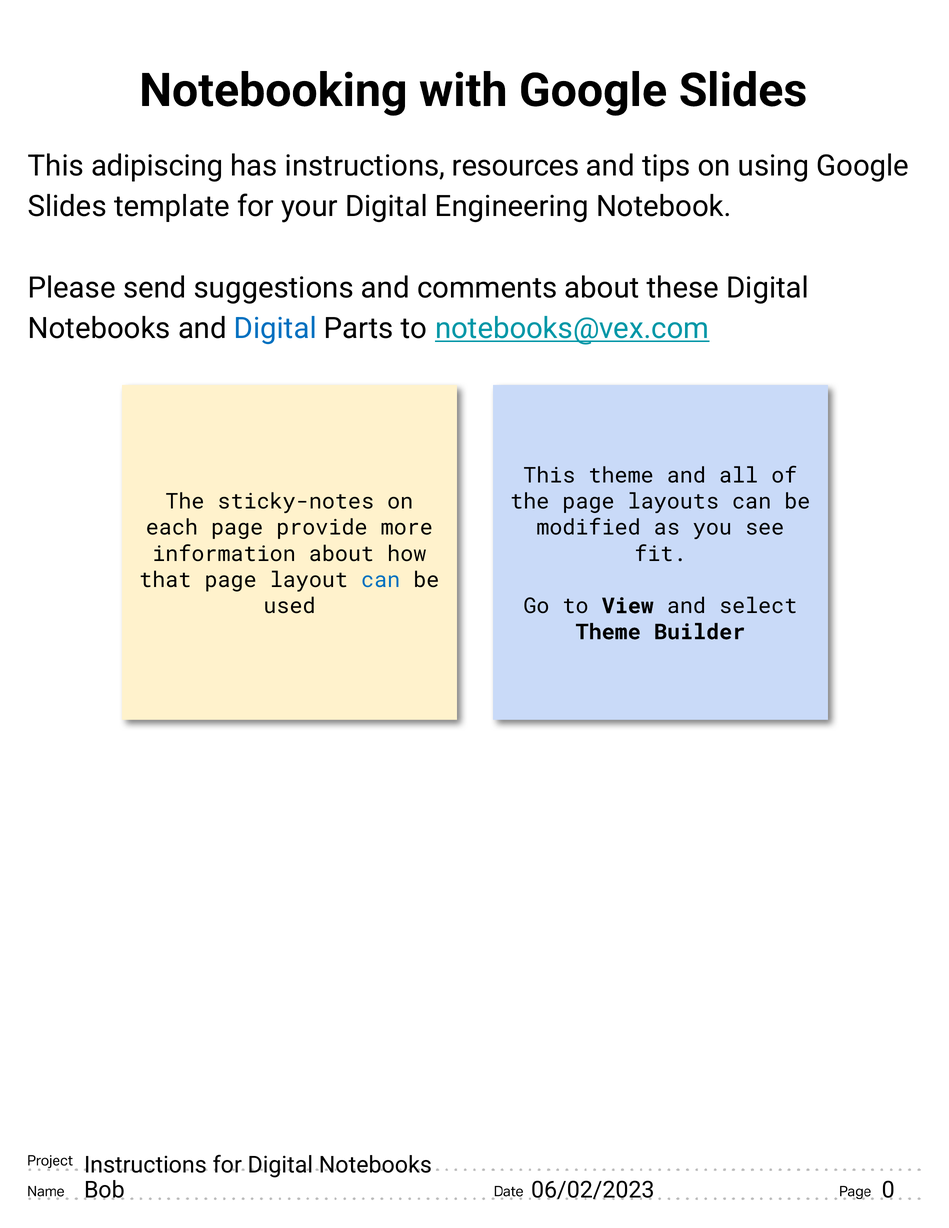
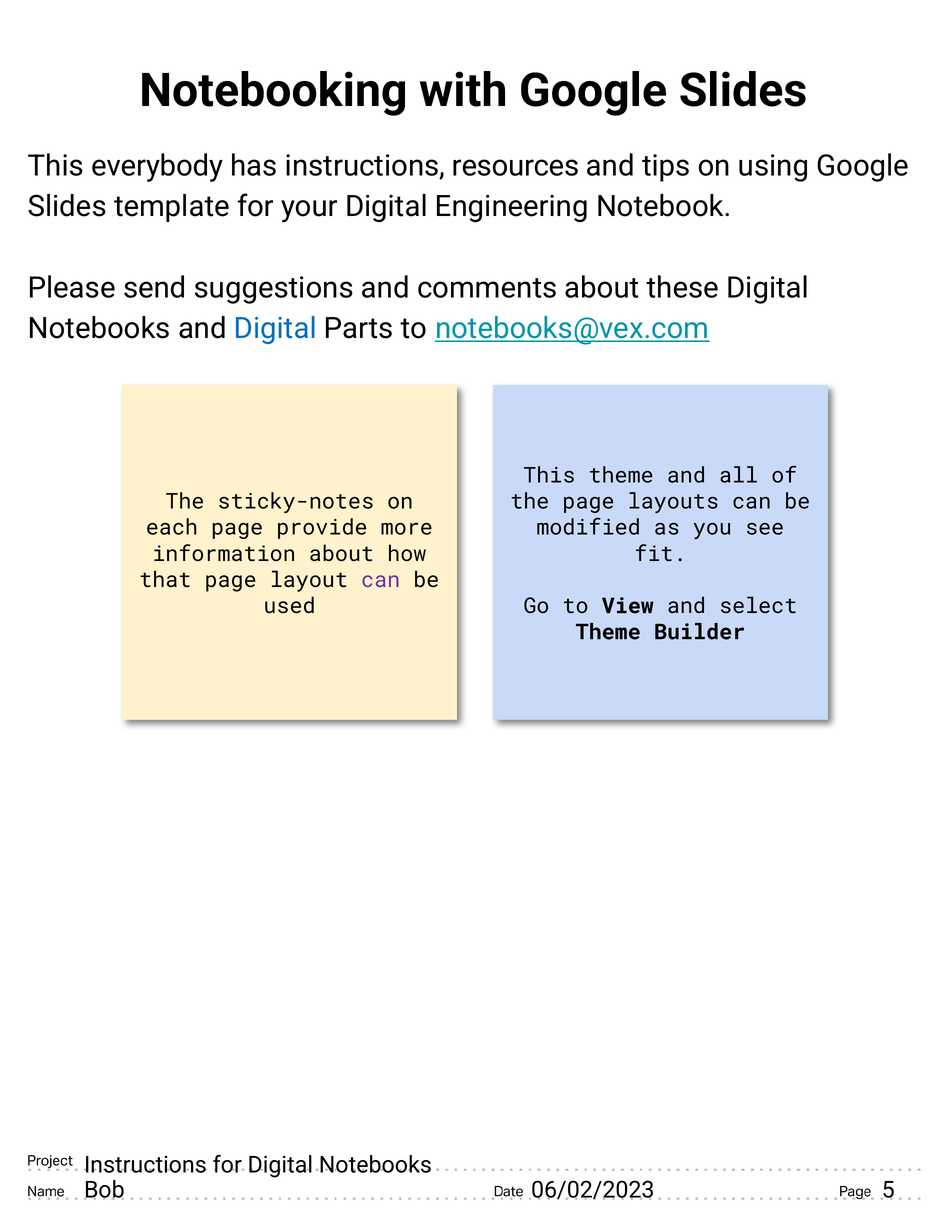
adipiscing: adipiscing -> everybody
can at (381, 580) colour: blue -> purple
0: 0 -> 5
